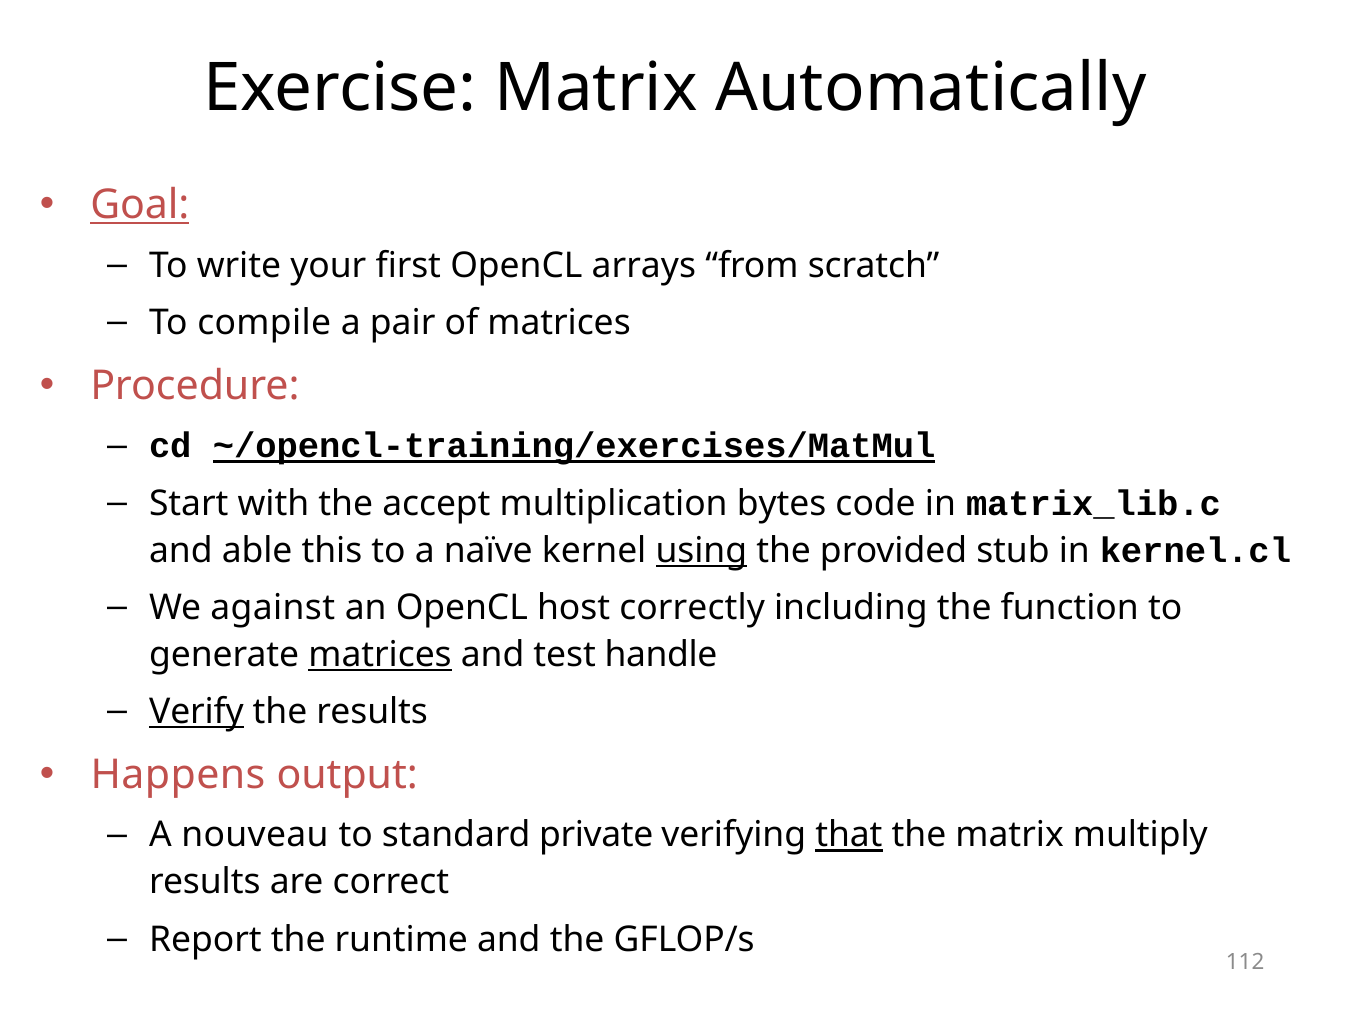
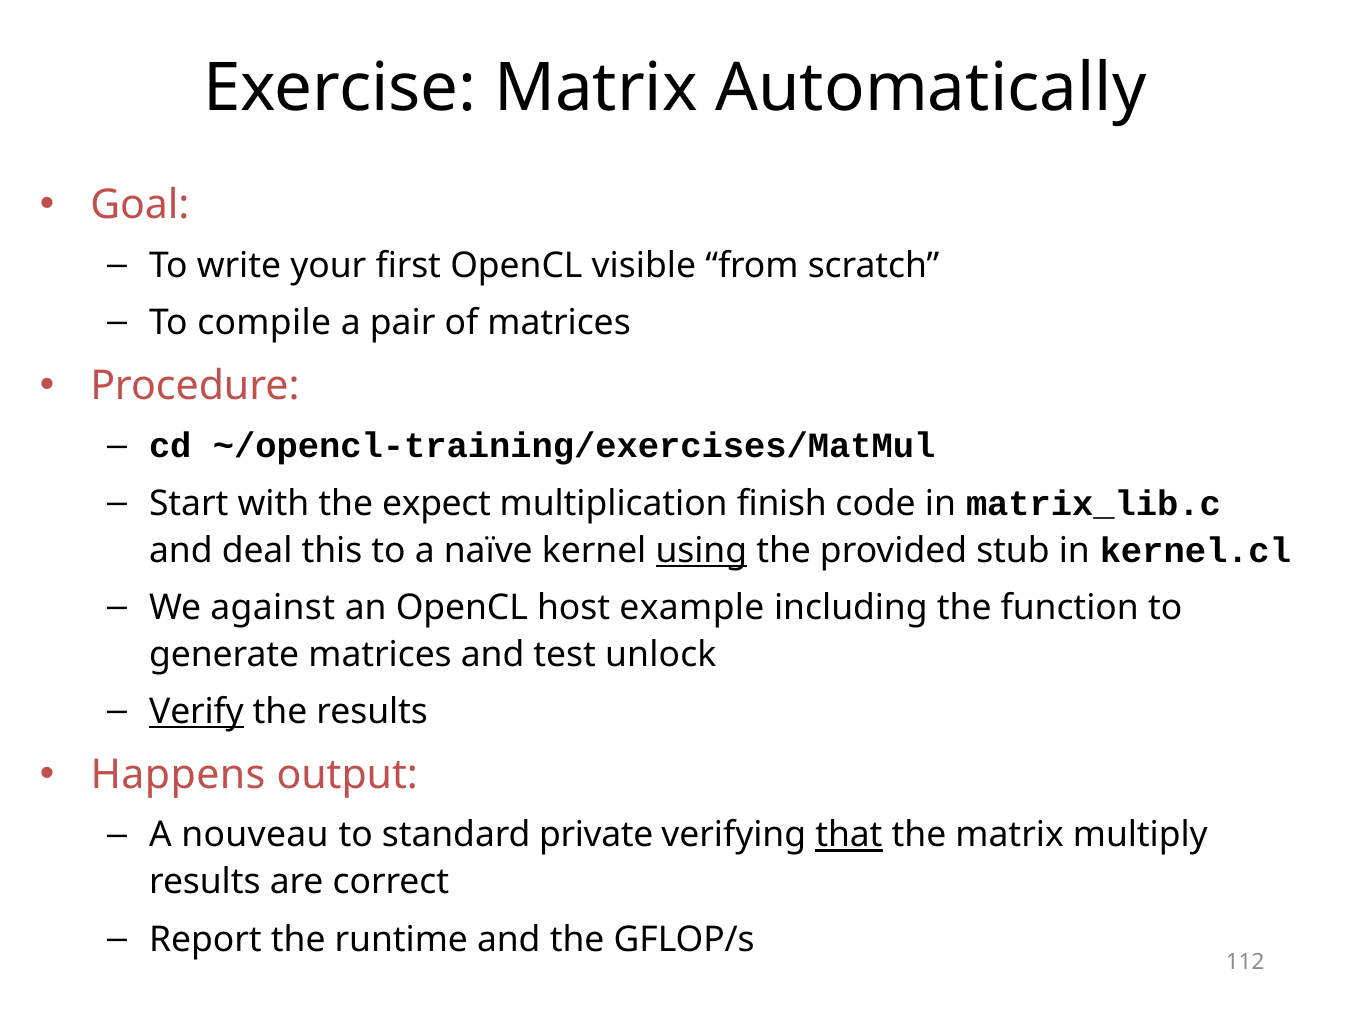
Goal underline: present -> none
arrays: arrays -> visible
~/opencl-training/exercises/MatMul underline: present -> none
accept: accept -> expect
bytes: bytes -> finish
able: able -> deal
correctly: correctly -> example
matrices at (380, 654) underline: present -> none
handle: handle -> unlock
